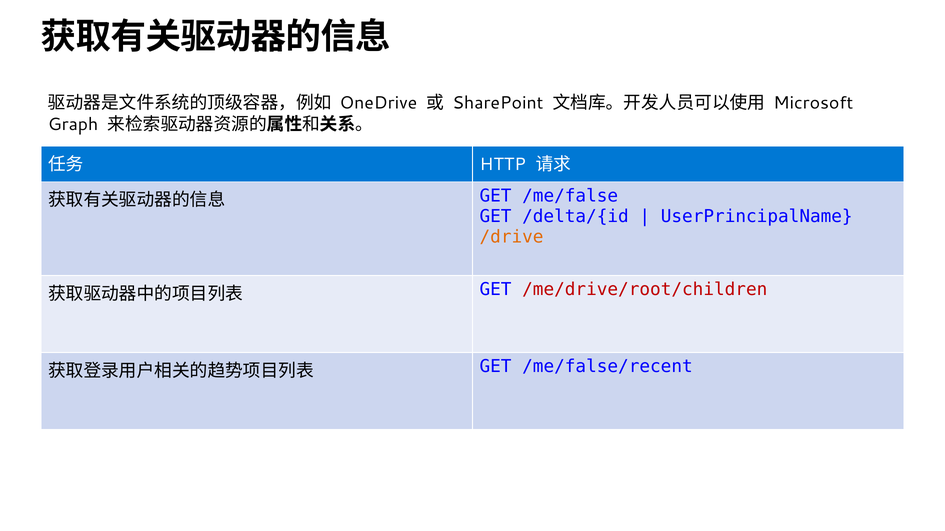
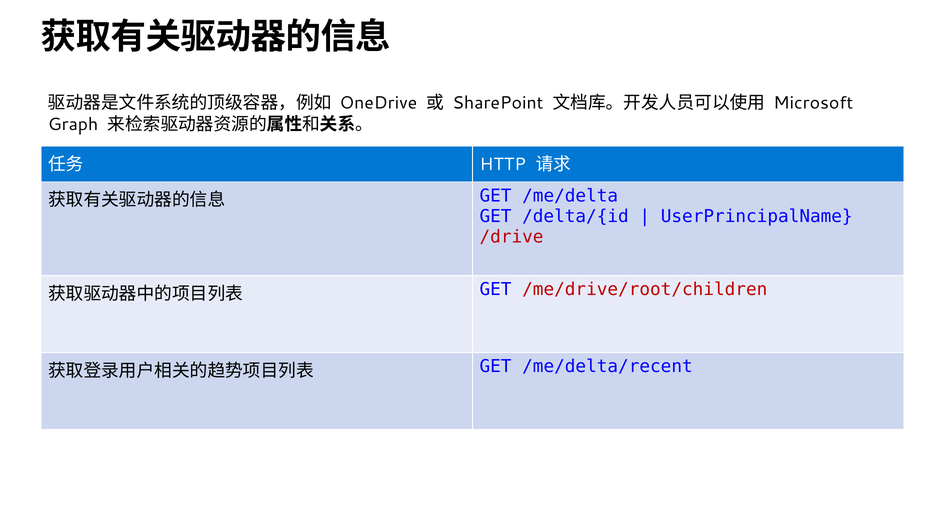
/me/false: /me/false -> /me/delta
/drive colour: orange -> red
/me/false/recent: /me/false/recent -> /me/delta/recent
